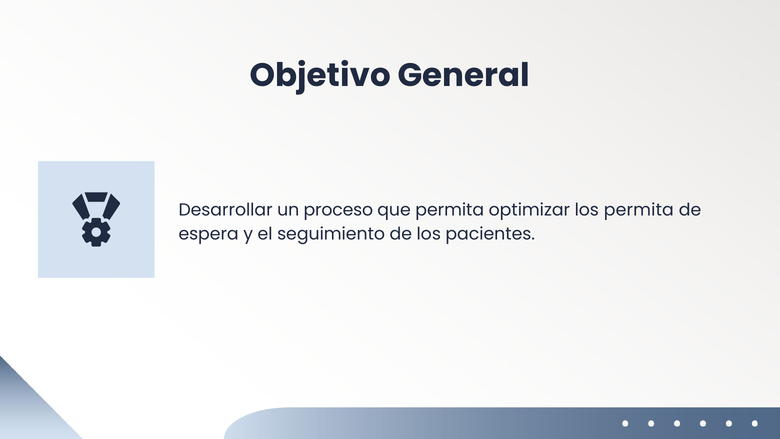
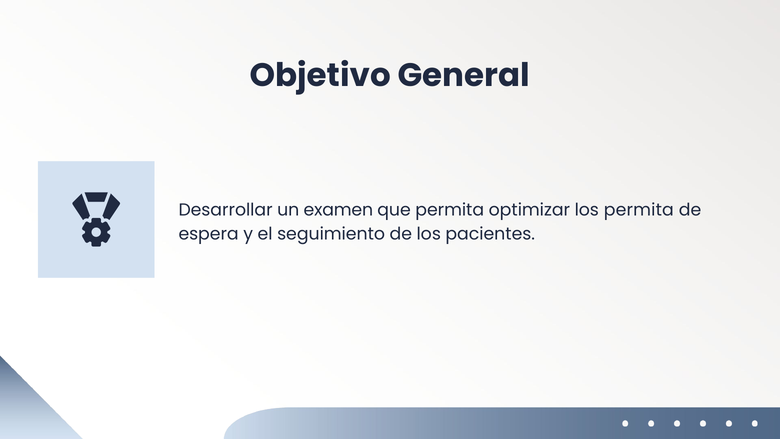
proceso: proceso -> examen
